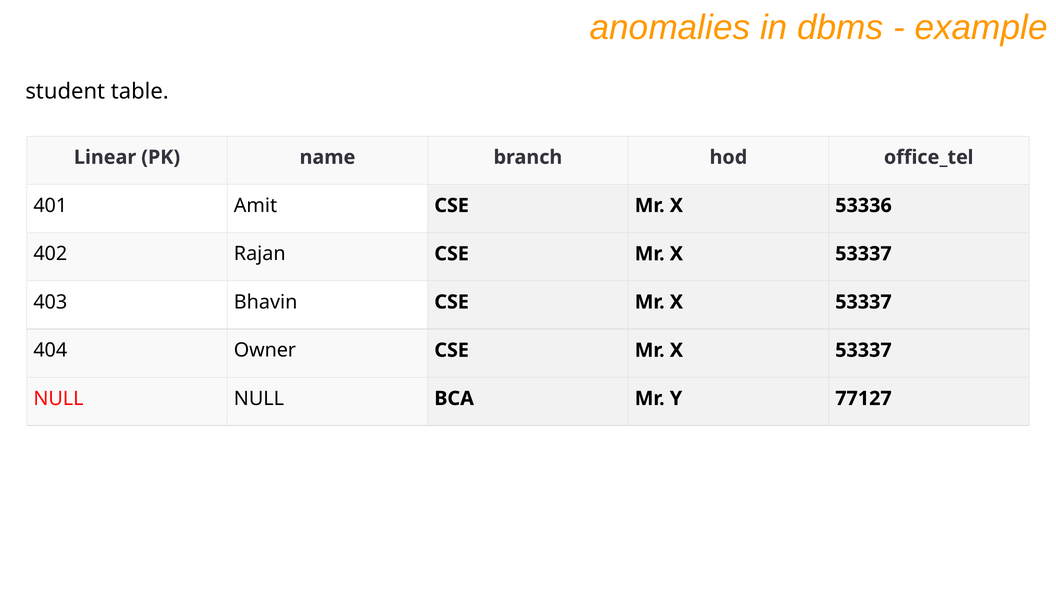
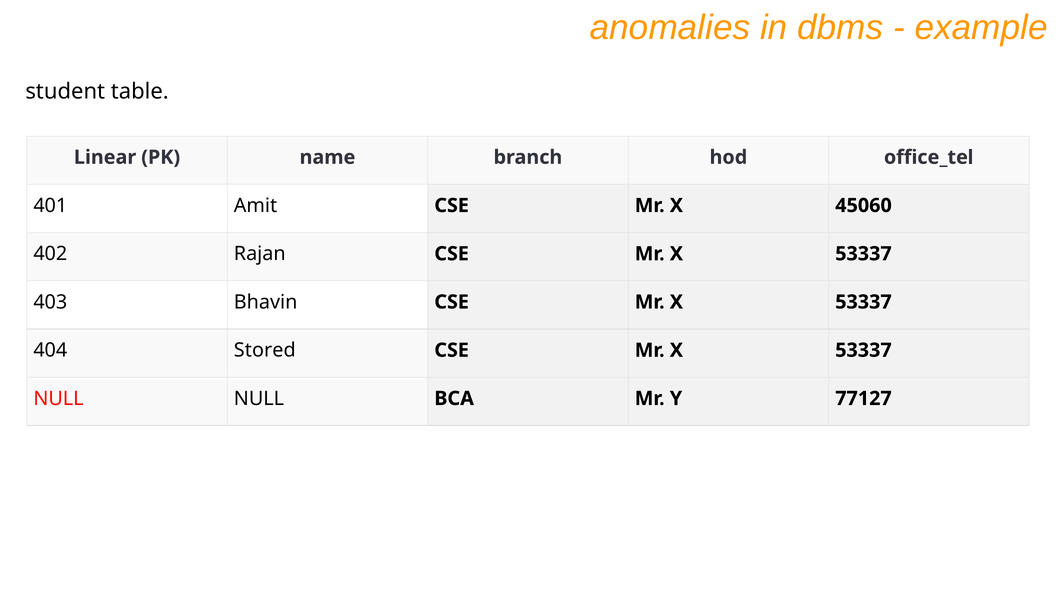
53336: 53336 -> 45060
Owner: Owner -> Stored
